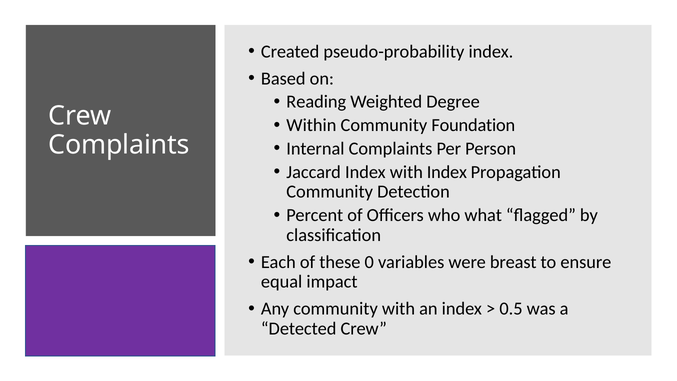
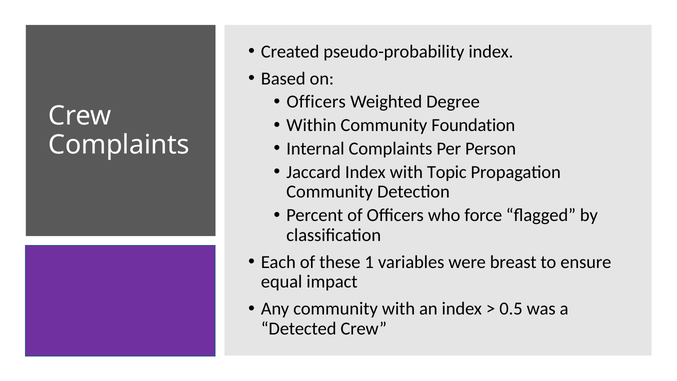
Reading at (316, 102): Reading -> Officers
with Index: Index -> Topic
what: what -> force
0: 0 -> 1
